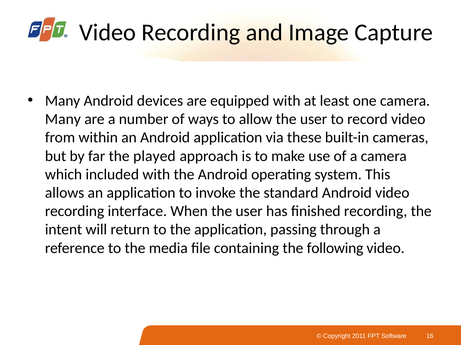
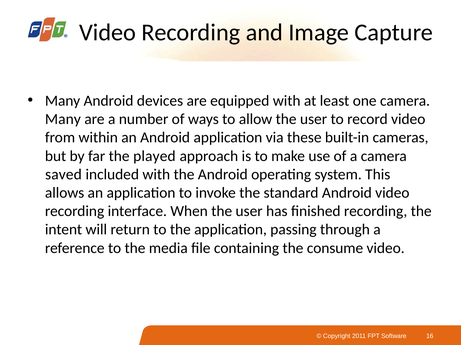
which: which -> saved
following: following -> consume
